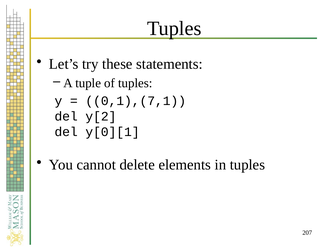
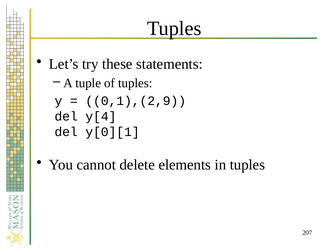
0,1),(7,1: 0,1),(7,1 -> 0,1),(2,9
y[2: y[2 -> y[4
